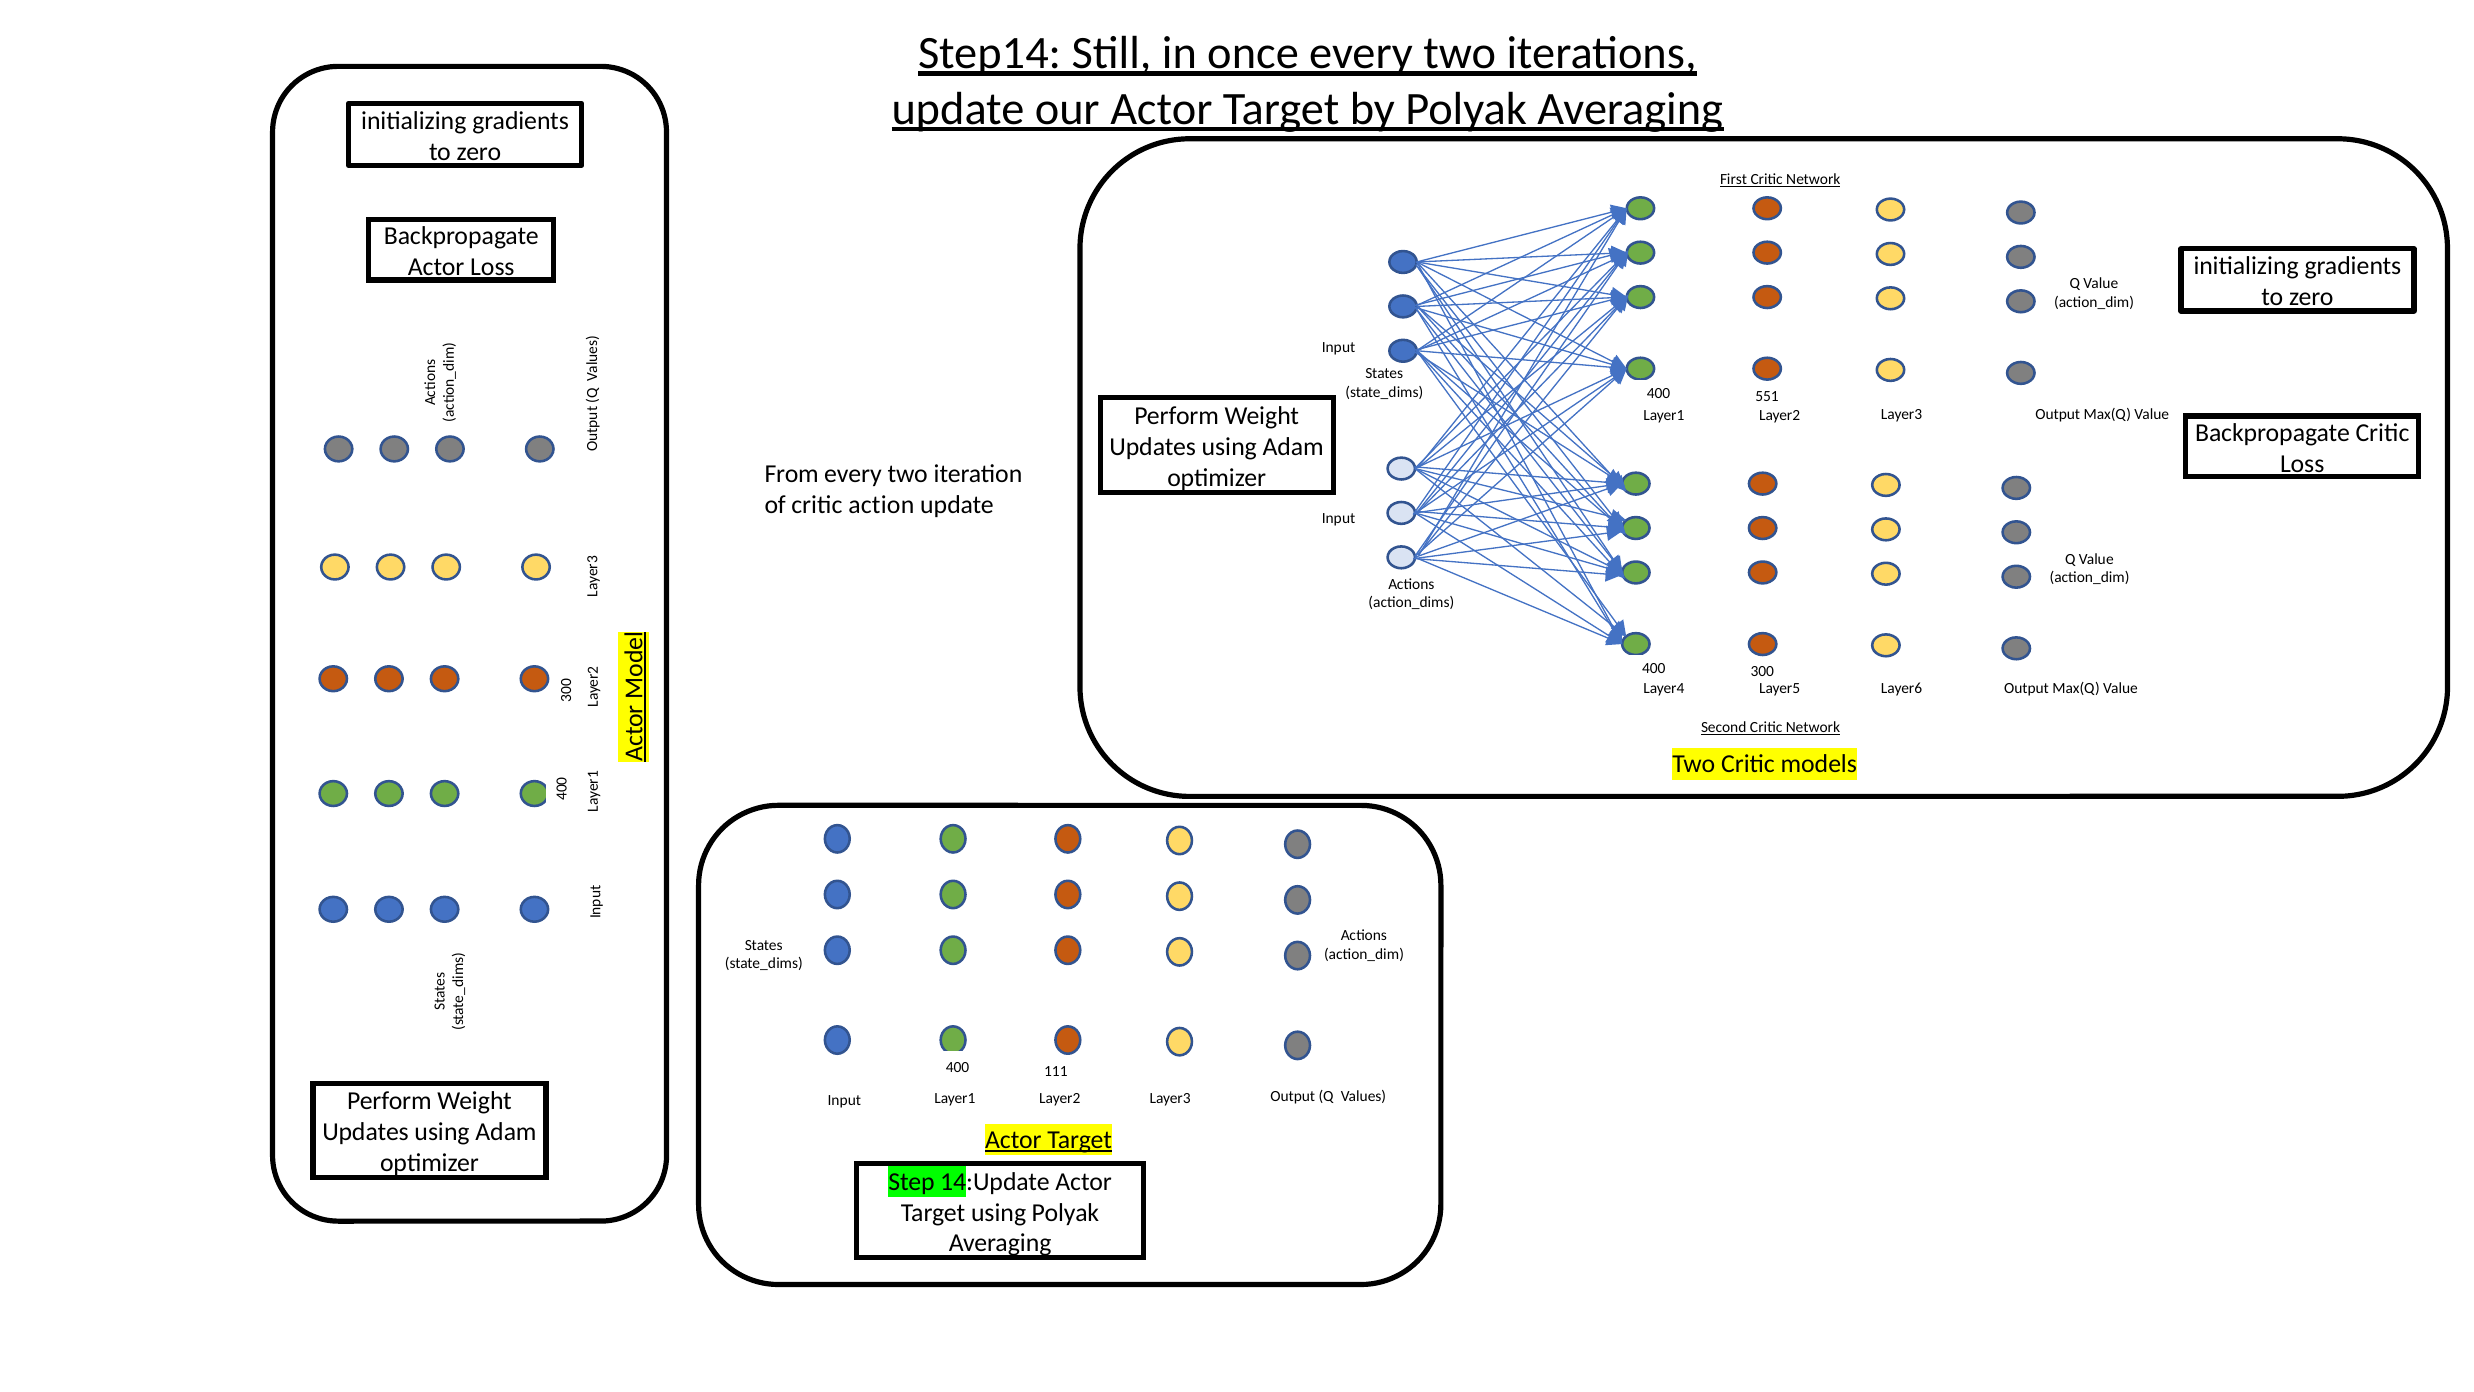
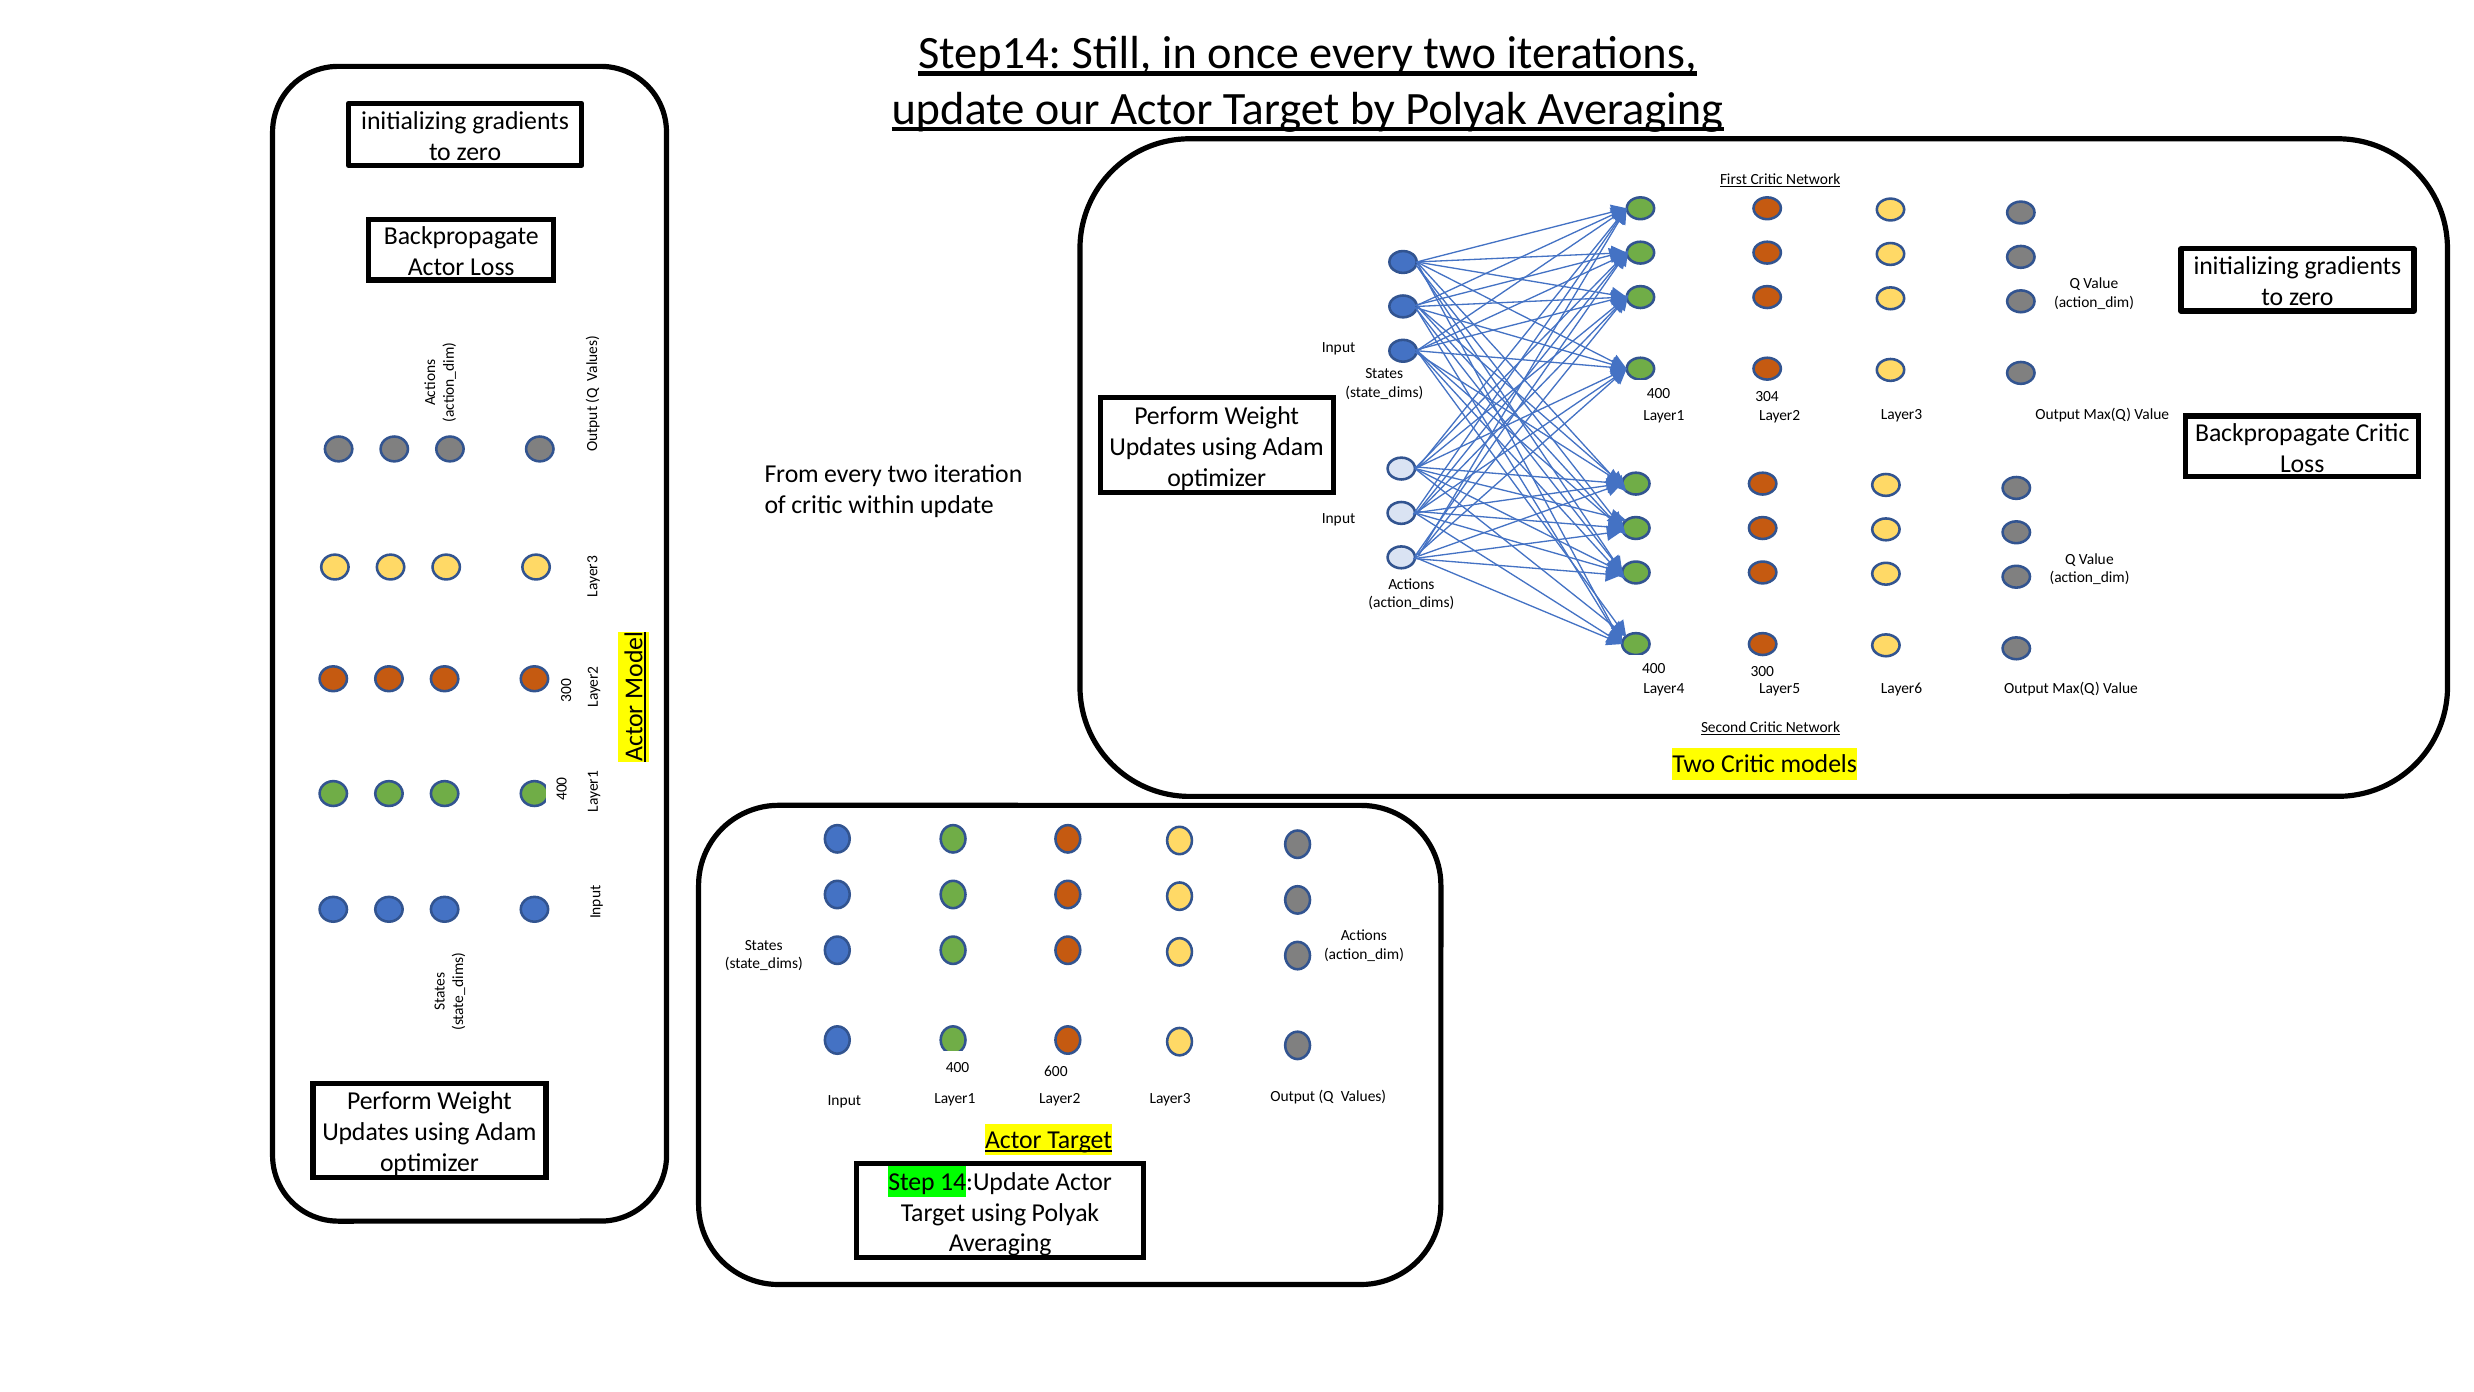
551: 551 -> 304
action: action -> within
111: 111 -> 600
